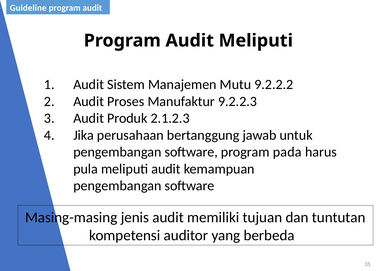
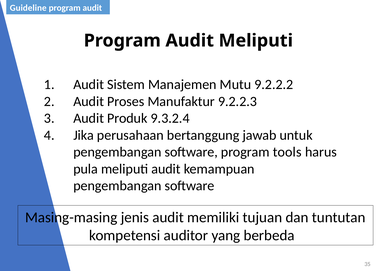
2.1.2.3: 2.1.2.3 -> 9.3.2.4
pada: pada -> tools
